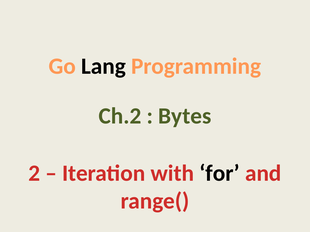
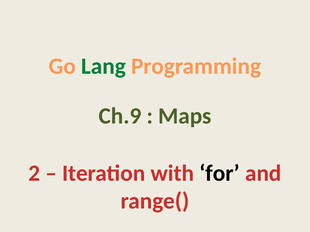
Lang colour: black -> green
Ch.2: Ch.2 -> Ch.9
Bytes: Bytes -> Maps
